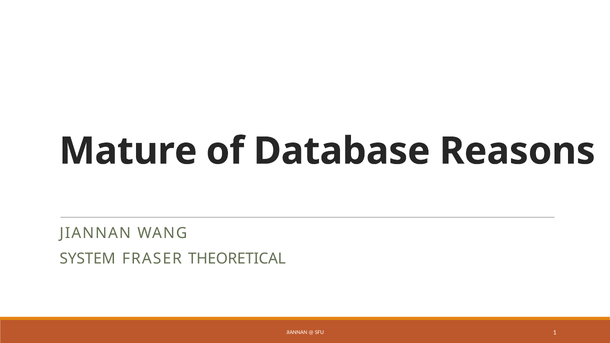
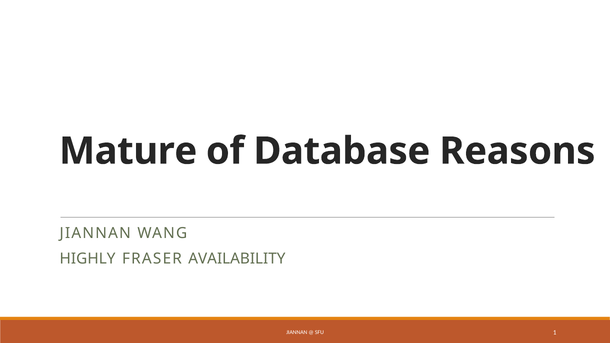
SYSTEM: SYSTEM -> HIGHLY
THEORETICAL: THEORETICAL -> AVAILABILITY
